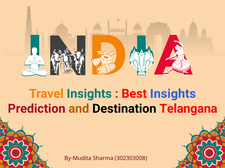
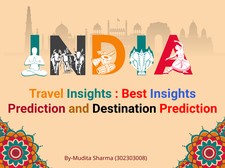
Destination Telangana: Telangana -> Prediction
